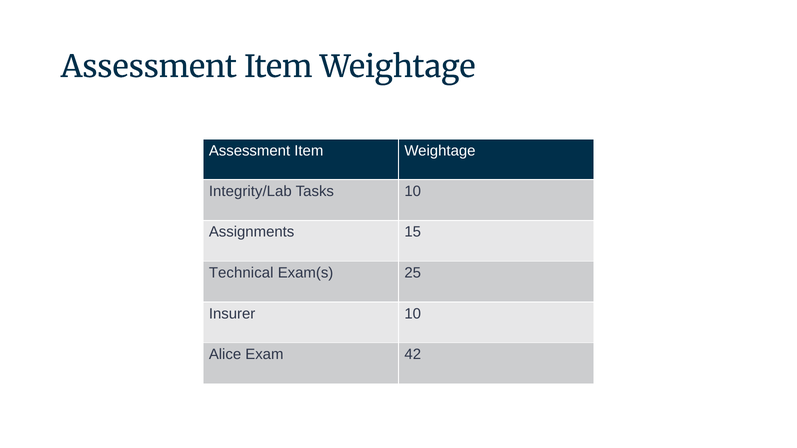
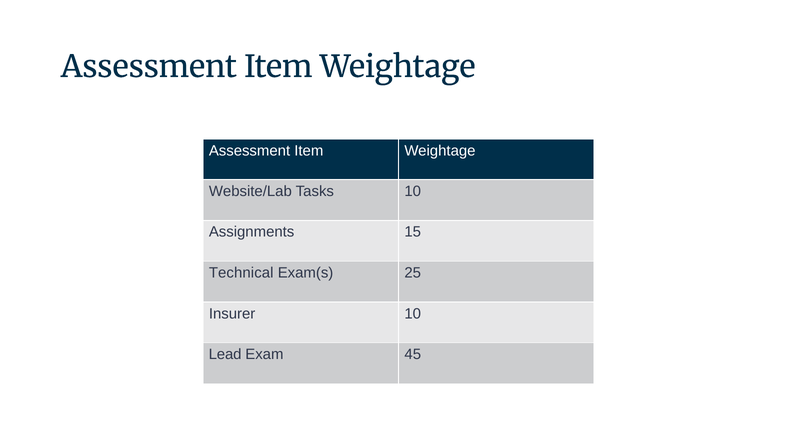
Integrity/Lab: Integrity/Lab -> Website/Lab
Alice: Alice -> Lead
42: 42 -> 45
